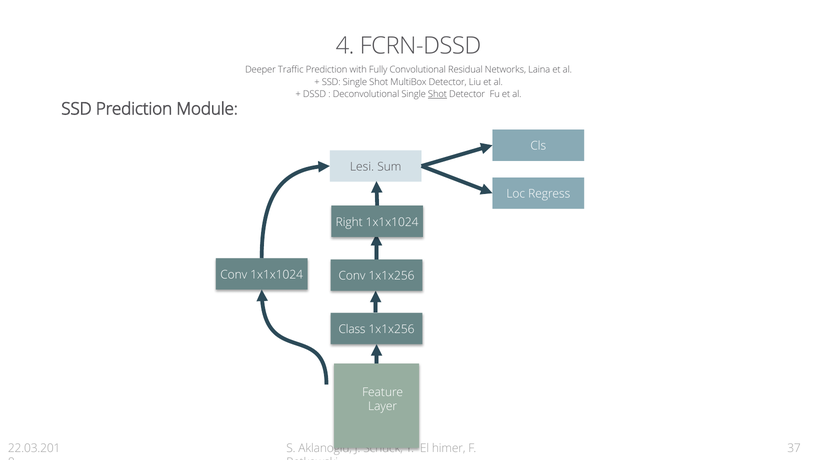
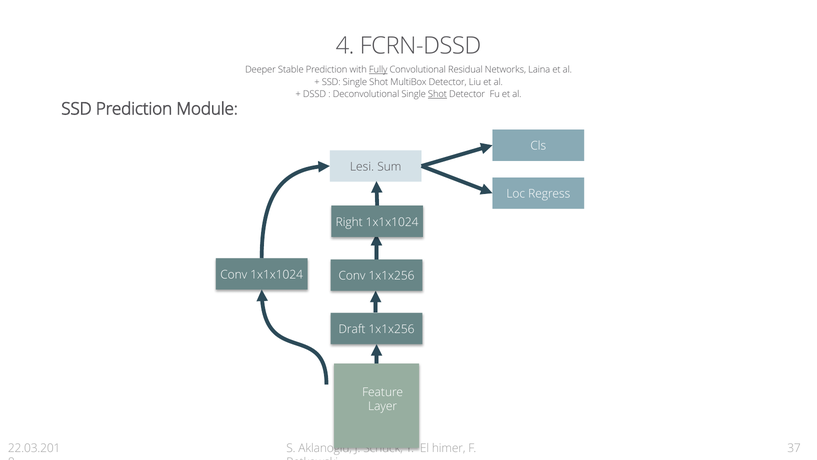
Traffic: Traffic -> Stable
Fully underline: none -> present
Class: Class -> Draft
